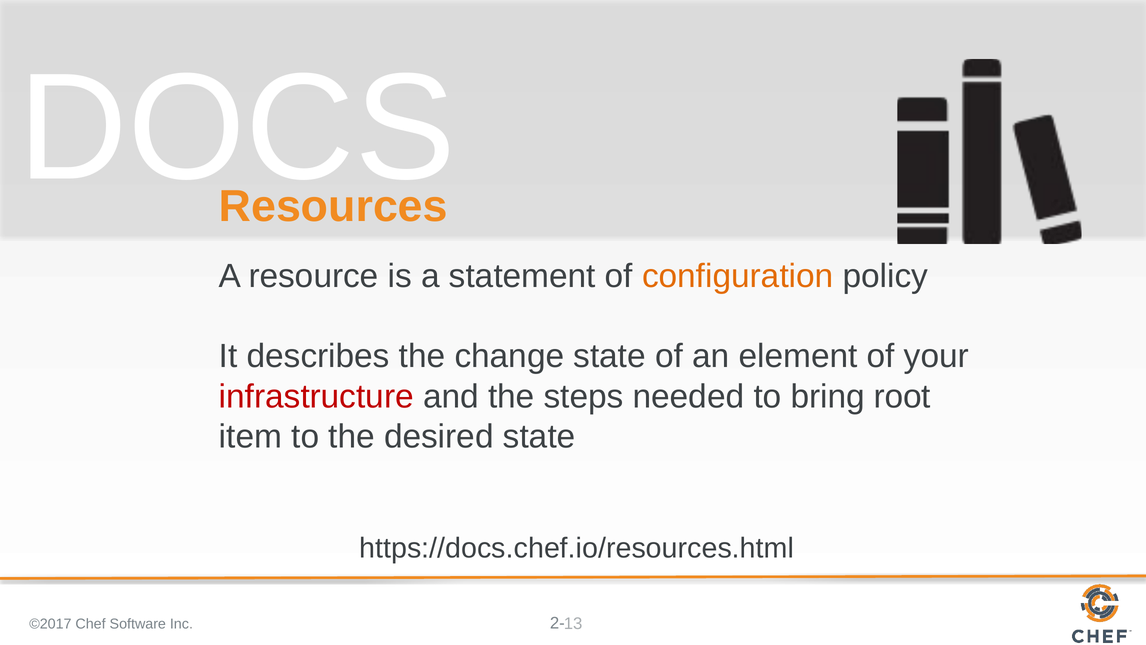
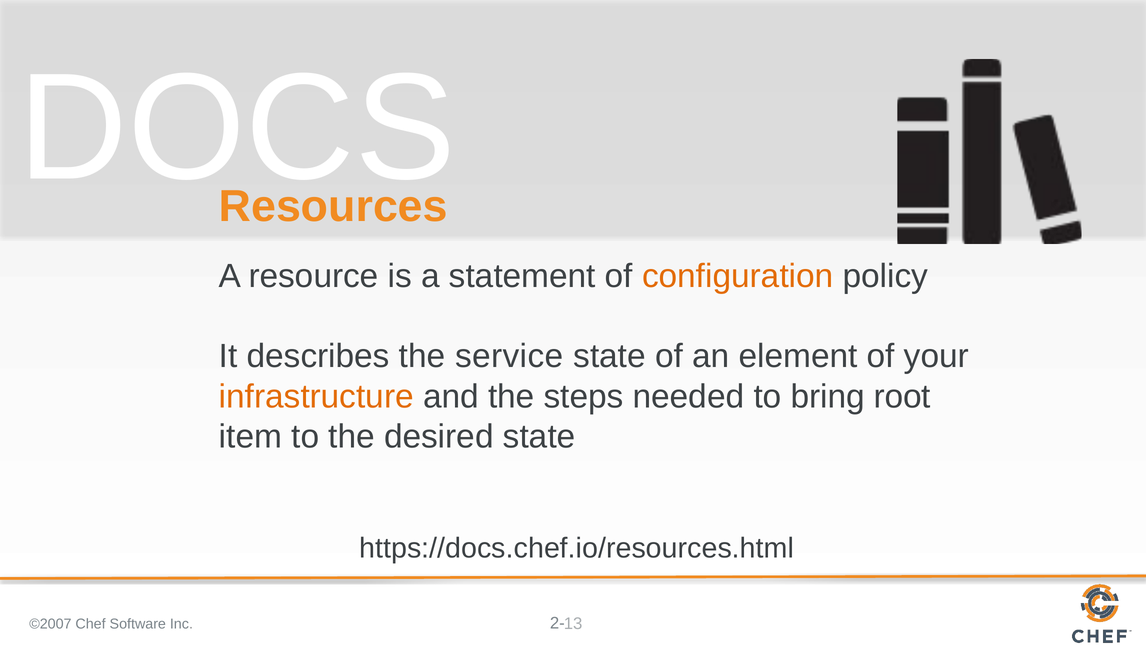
change: change -> service
infrastructure colour: red -> orange
©2017: ©2017 -> ©2007
